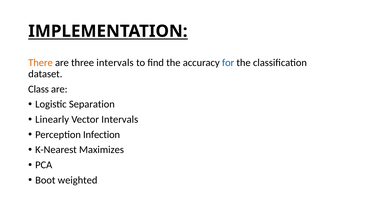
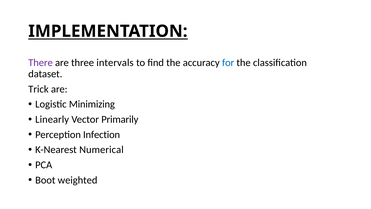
There colour: orange -> purple
Class: Class -> Trick
Separation: Separation -> Minimizing
Vector Intervals: Intervals -> Primarily
Maximizes: Maximizes -> Numerical
